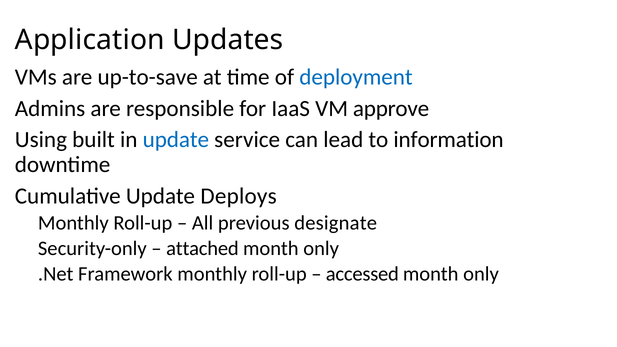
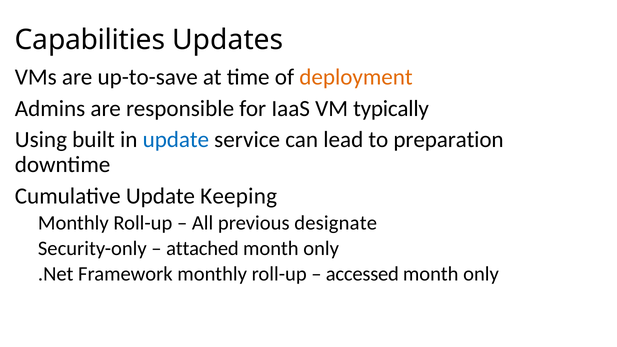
Application: Application -> Capabilities
deployment colour: blue -> orange
approve: approve -> typically
information: information -> preparation
Deploys: Deploys -> Keeping
